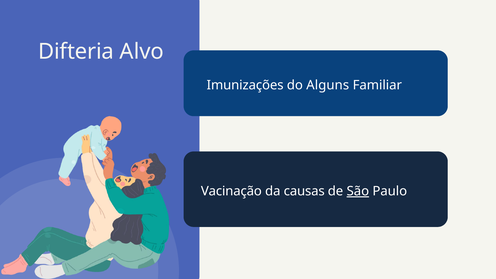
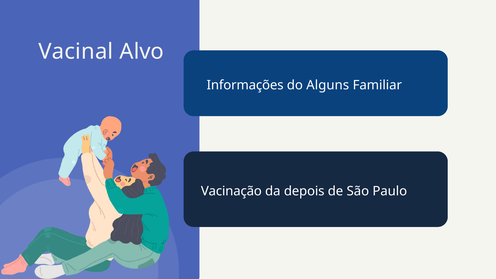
Difteria: Difteria -> Vacinal
Imunizações: Imunizações -> Informações
causas: causas -> depois
São underline: present -> none
